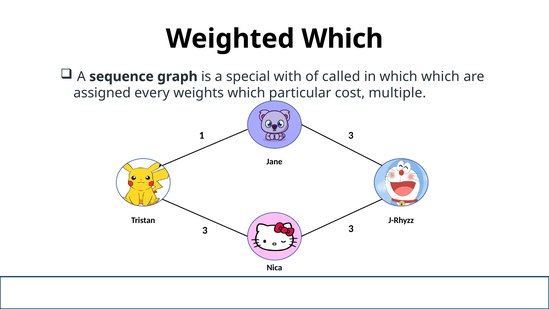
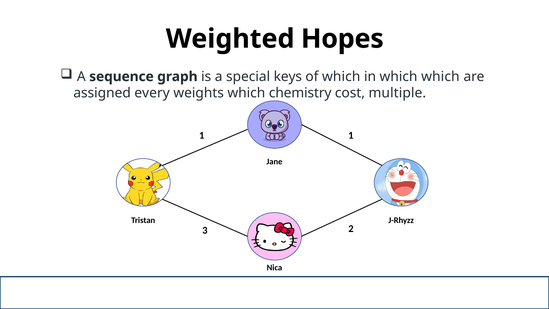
Weighted Which: Which -> Hopes
with: with -> keys
of called: called -> which
particular: particular -> chemistry
1 3: 3 -> 1
3 at (351, 228): 3 -> 2
